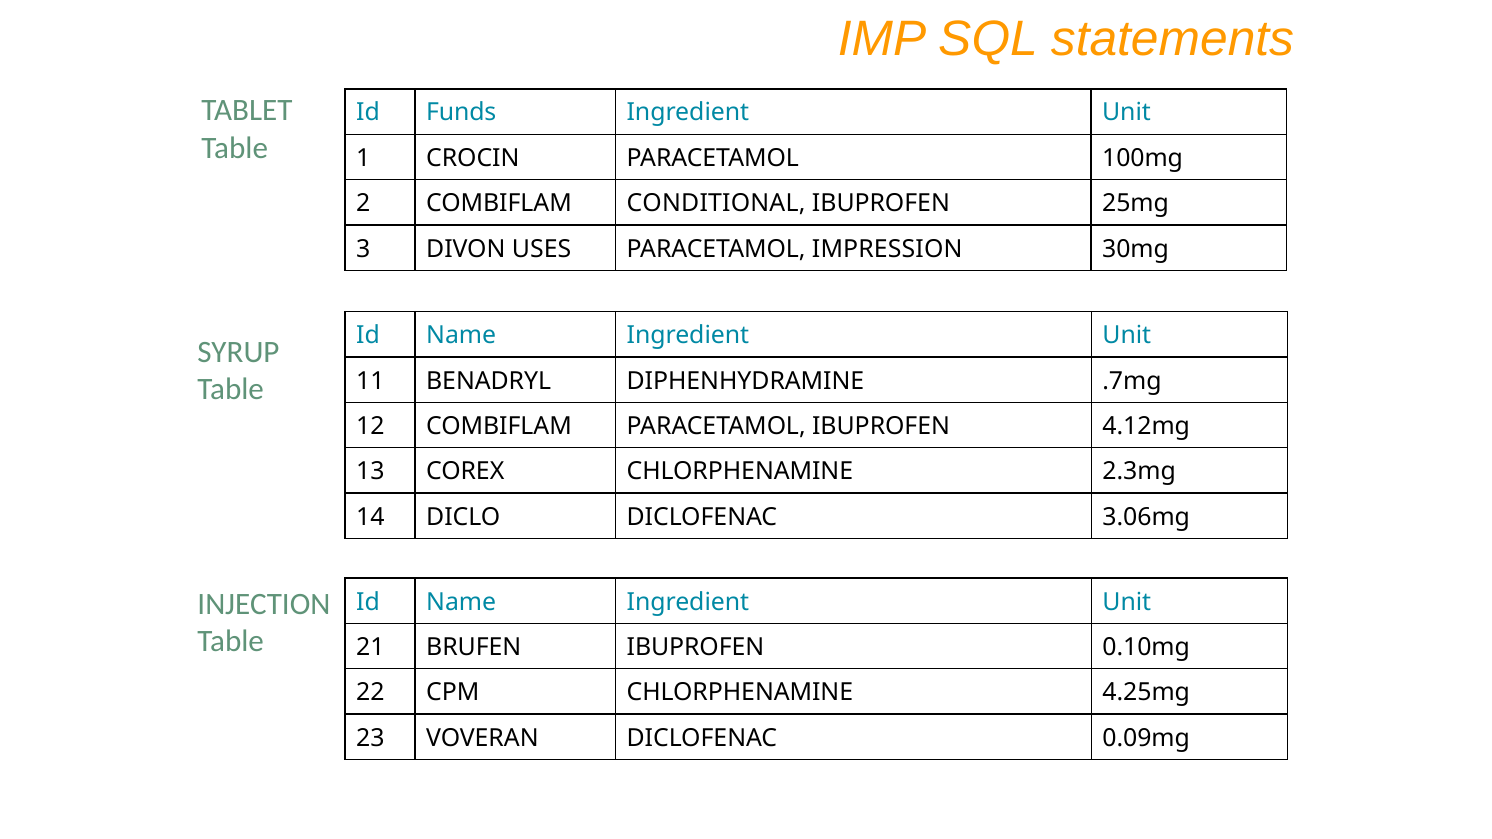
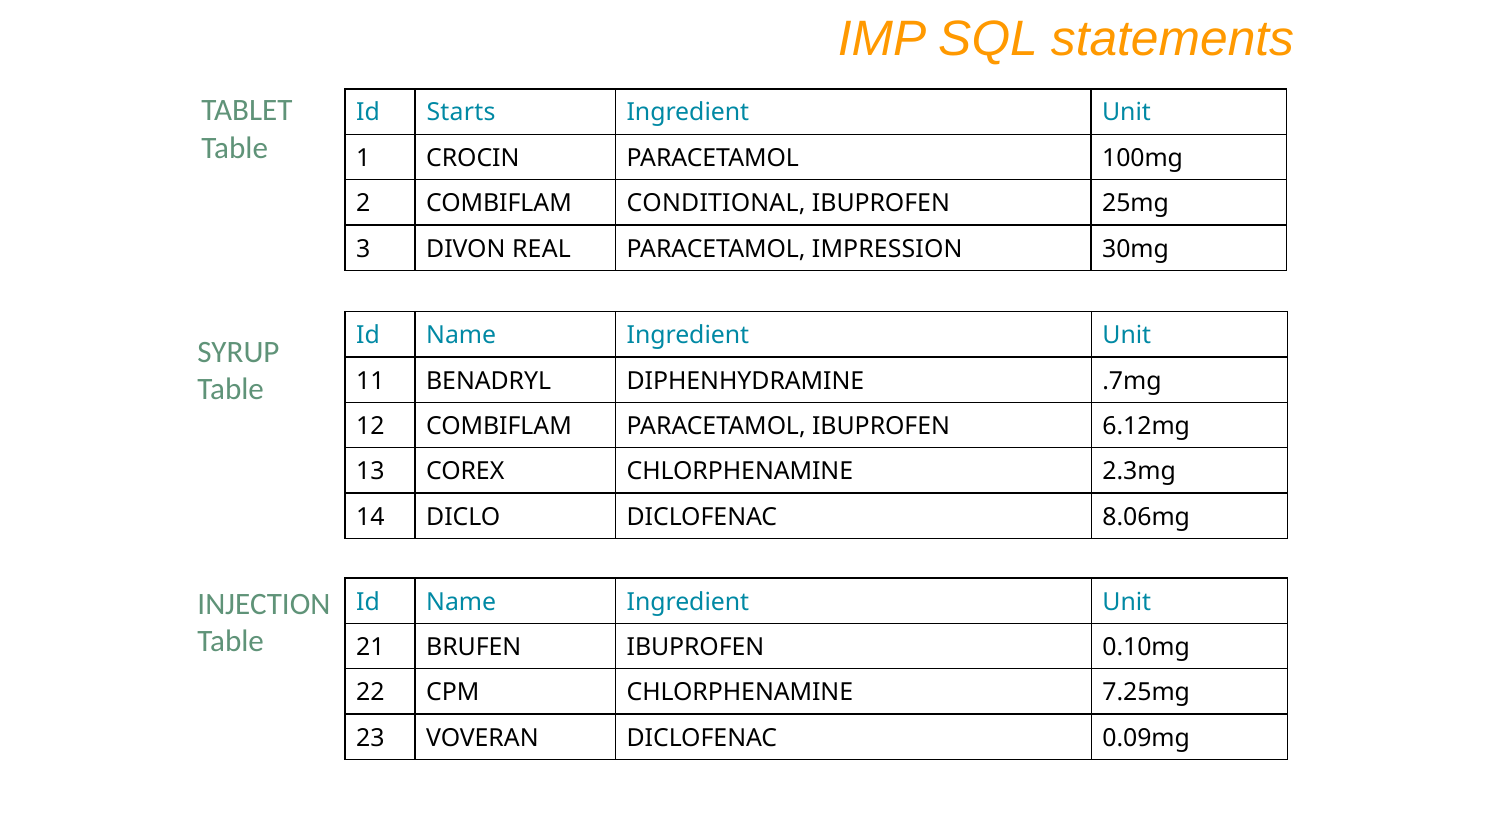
Funds: Funds -> Starts
USES: USES -> REAL
4.12mg: 4.12mg -> 6.12mg
3.06mg: 3.06mg -> 8.06mg
4.25mg: 4.25mg -> 7.25mg
